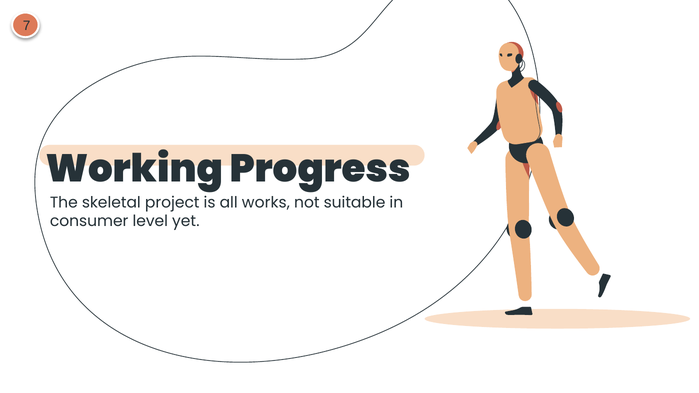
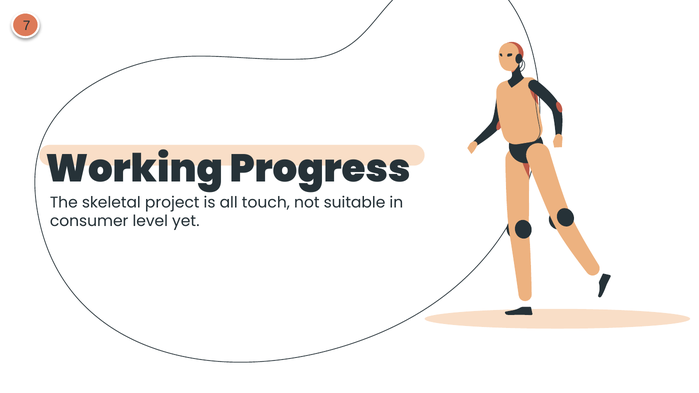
works: works -> touch
